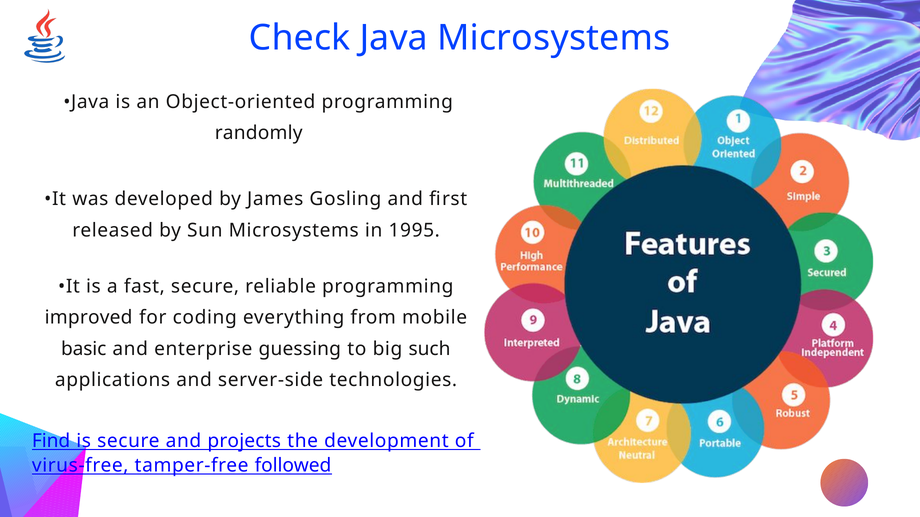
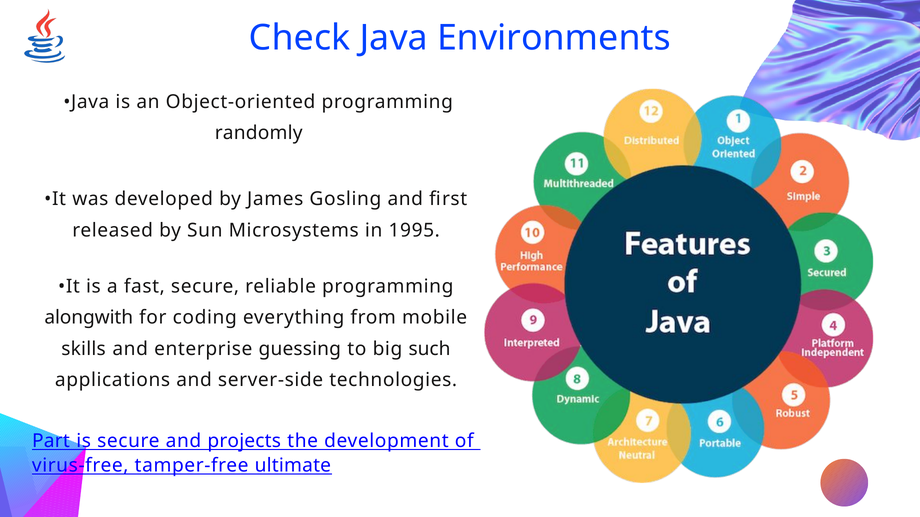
Java Microsystems: Microsystems -> Environments
improved: improved -> alongwith
basic: basic -> skills
Find: Find -> Part
followed: followed -> ultimate
